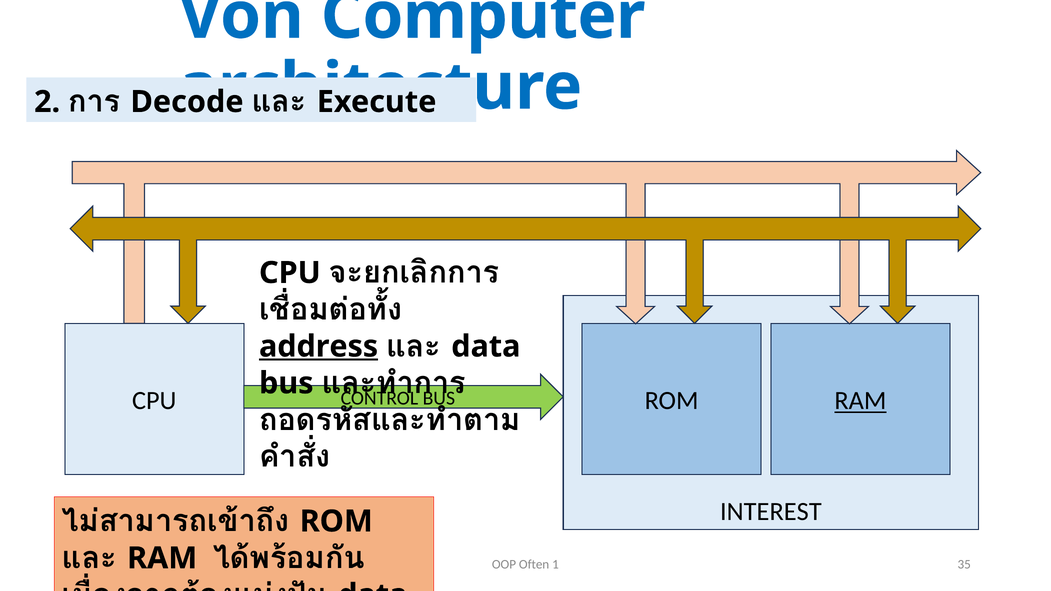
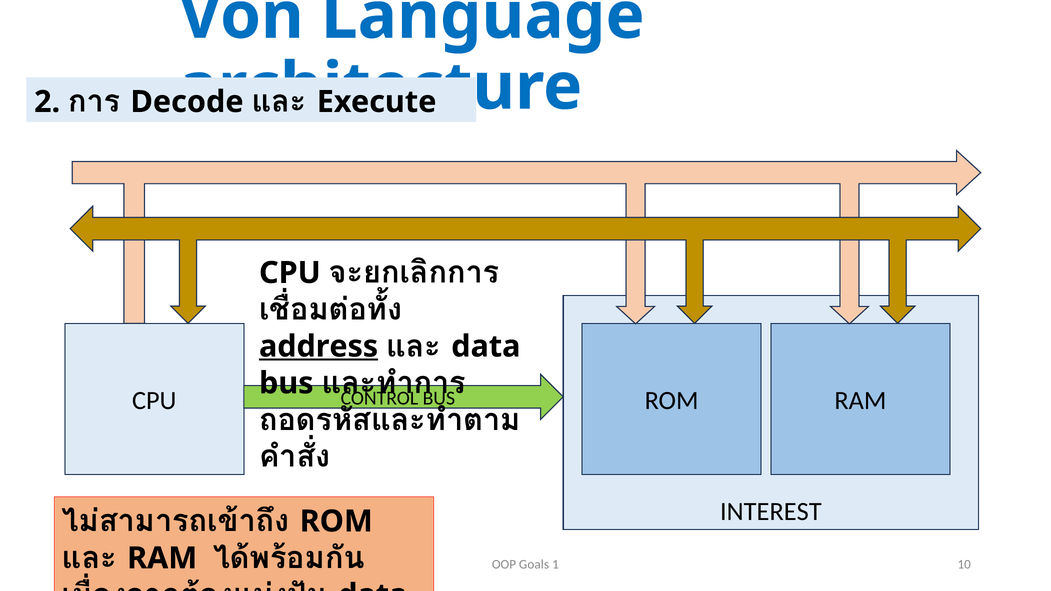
Computer: Computer -> Language
RAM at (860, 401) underline: present -> none
Often: Often -> Goals
35: 35 -> 10
